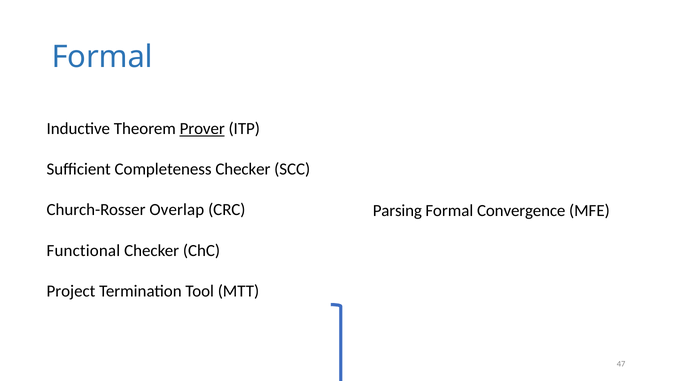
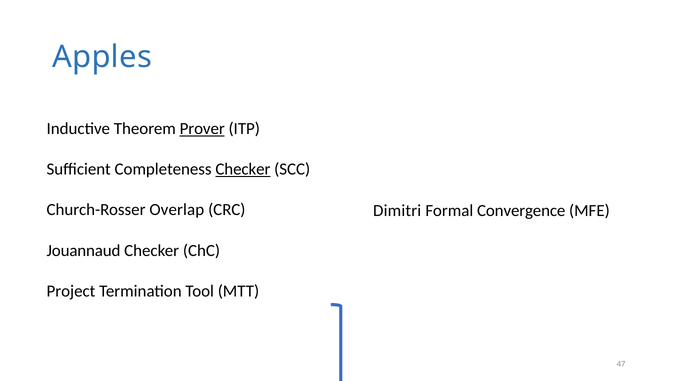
Formal at (102, 57): Formal -> Apples
Checker at (243, 169) underline: none -> present
Parsing: Parsing -> Dimitri
Functional: Functional -> Jouannaud
